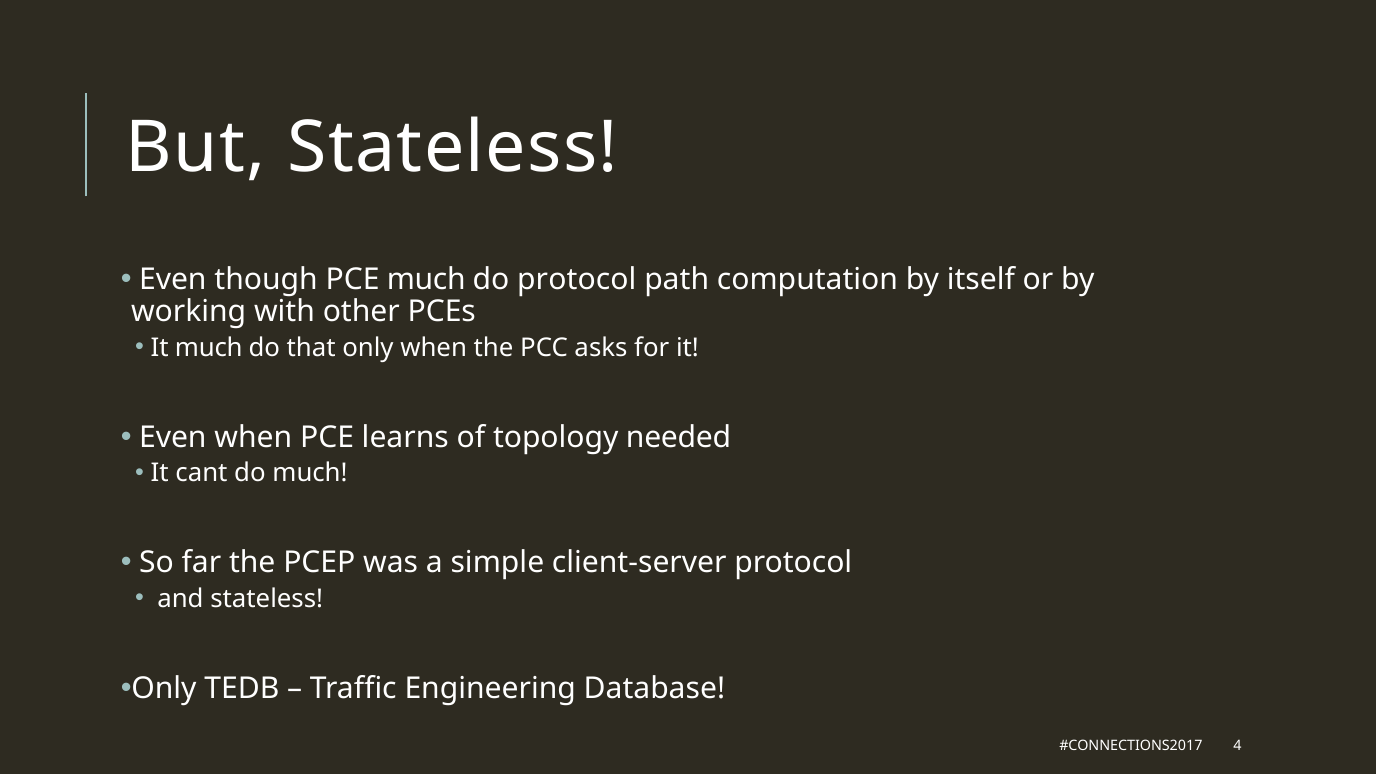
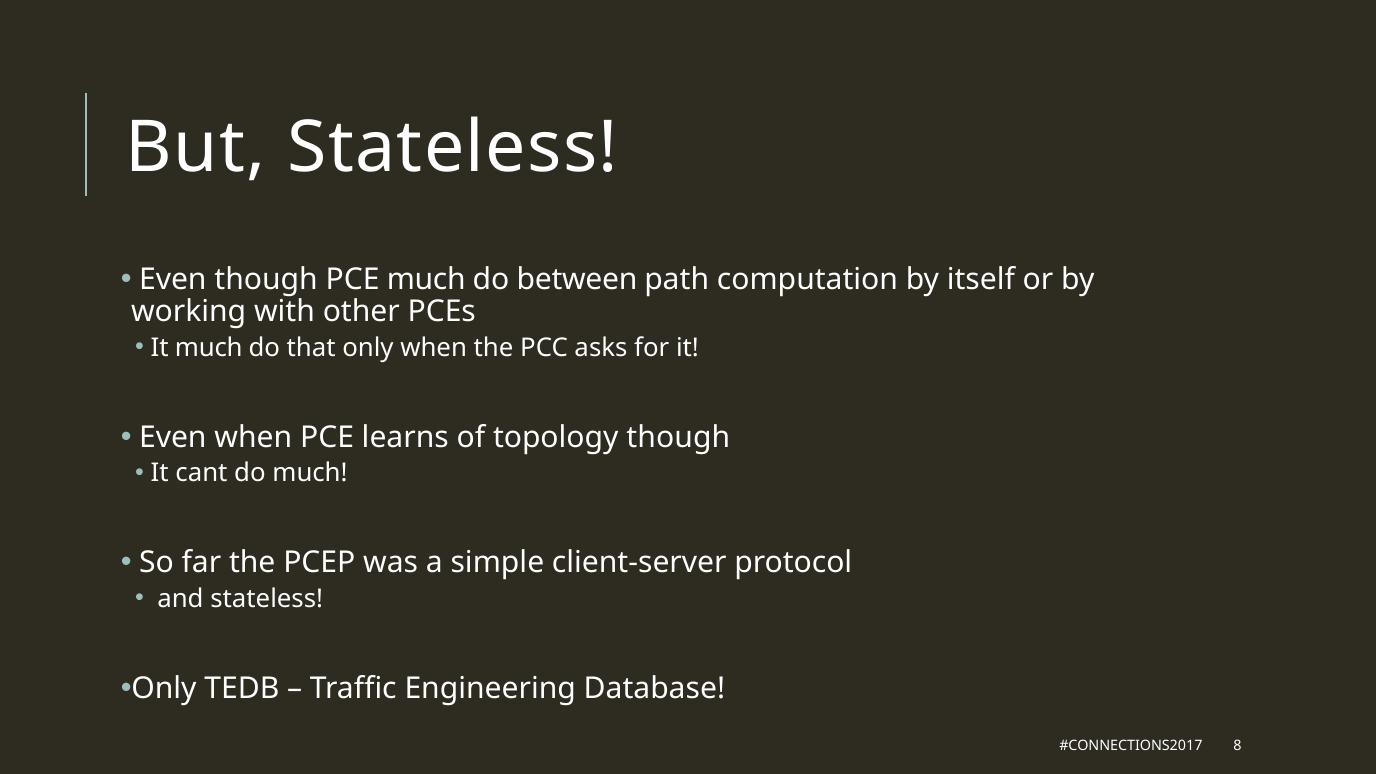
do protocol: protocol -> between
topology needed: needed -> though
4: 4 -> 8
